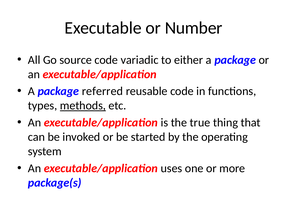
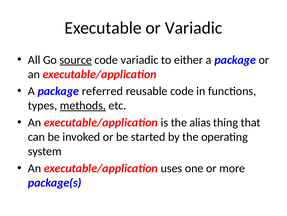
or Number: Number -> Variadic
source underline: none -> present
true: true -> alias
